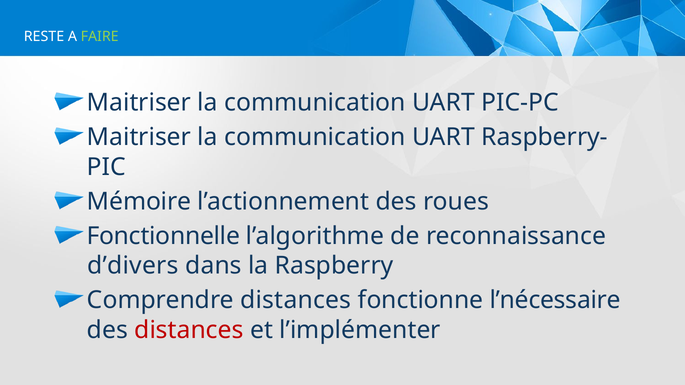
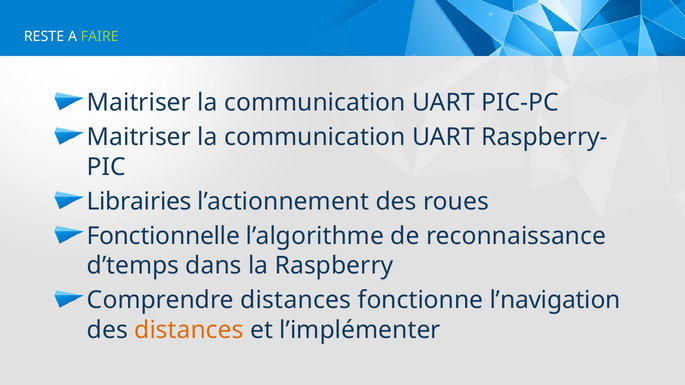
Mémoire: Mémoire -> Librairies
d’divers: d’divers -> d’temps
l’nécessaire: l’nécessaire -> l’navigation
distances at (189, 330) colour: red -> orange
